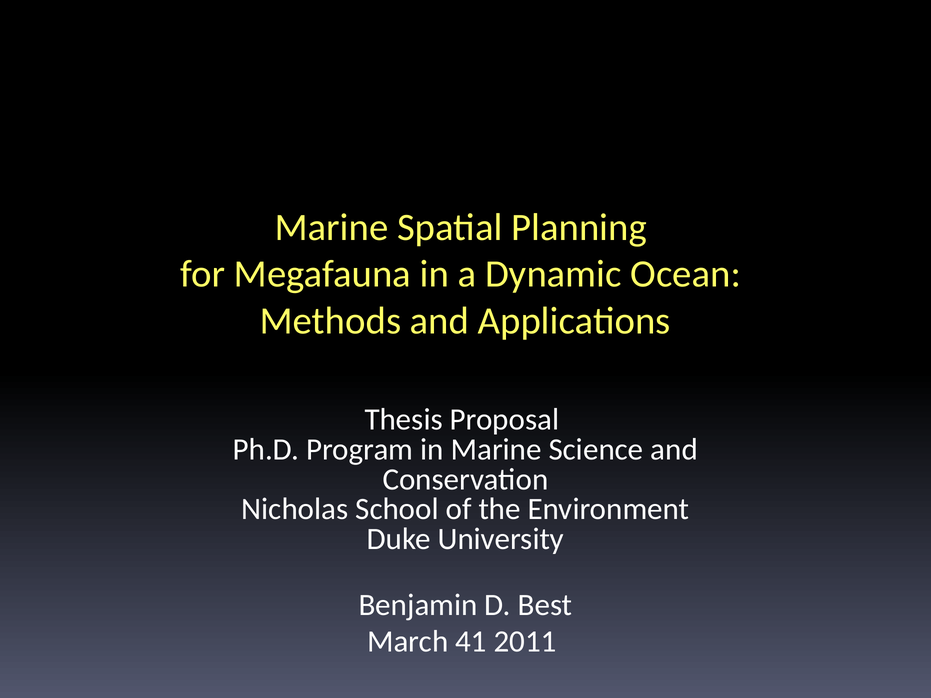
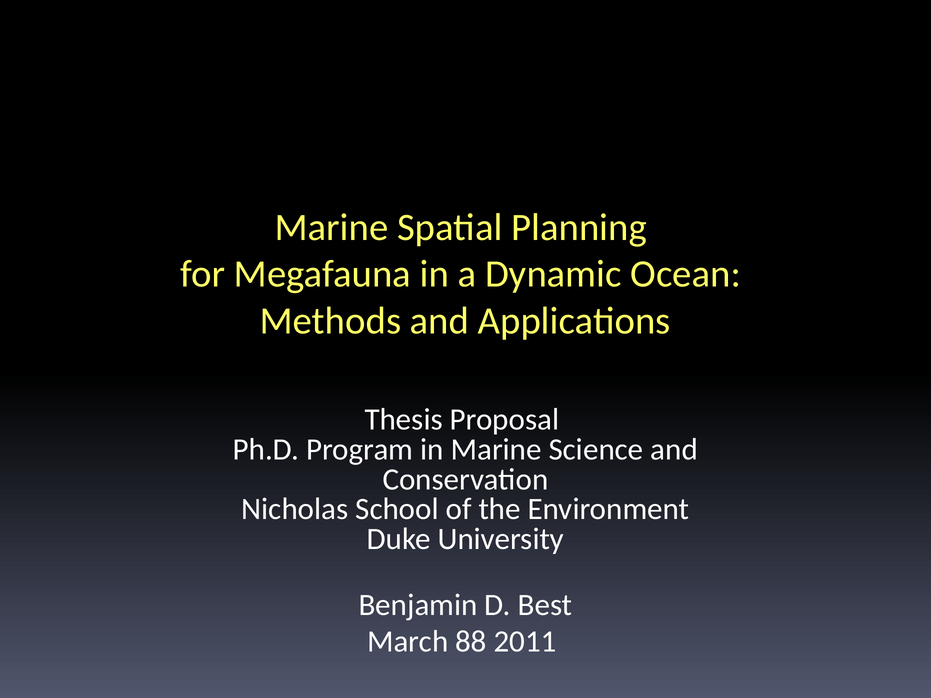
41: 41 -> 88
